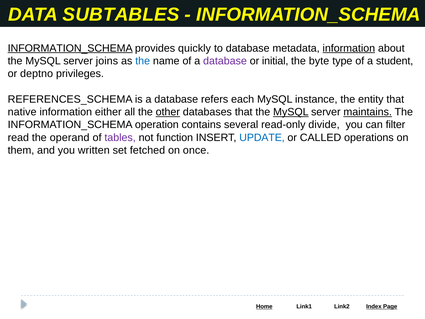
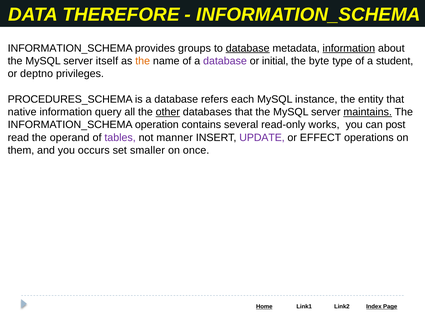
SUBTABLES: SUBTABLES -> THEREFORE
INFORMATION_SCHEMA at (70, 48) underline: present -> none
quickly: quickly -> groups
database at (248, 48) underline: none -> present
joins: joins -> itself
the at (143, 61) colour: blue -> orange
REFERENCES_SCHEMA: REFERENCES_SCHEMA -> PROCEDURES_SCHEMA
either: either -> query
MySQL at (291, 112) underline: present -> none
divide: divide -> works
filter: filter -> post
function: function -> manner
UPDATE colour: blue -> purple
CALLED: CALLED -> EFFECT
written: written -> occurs
fetched: fetched -> smaller
